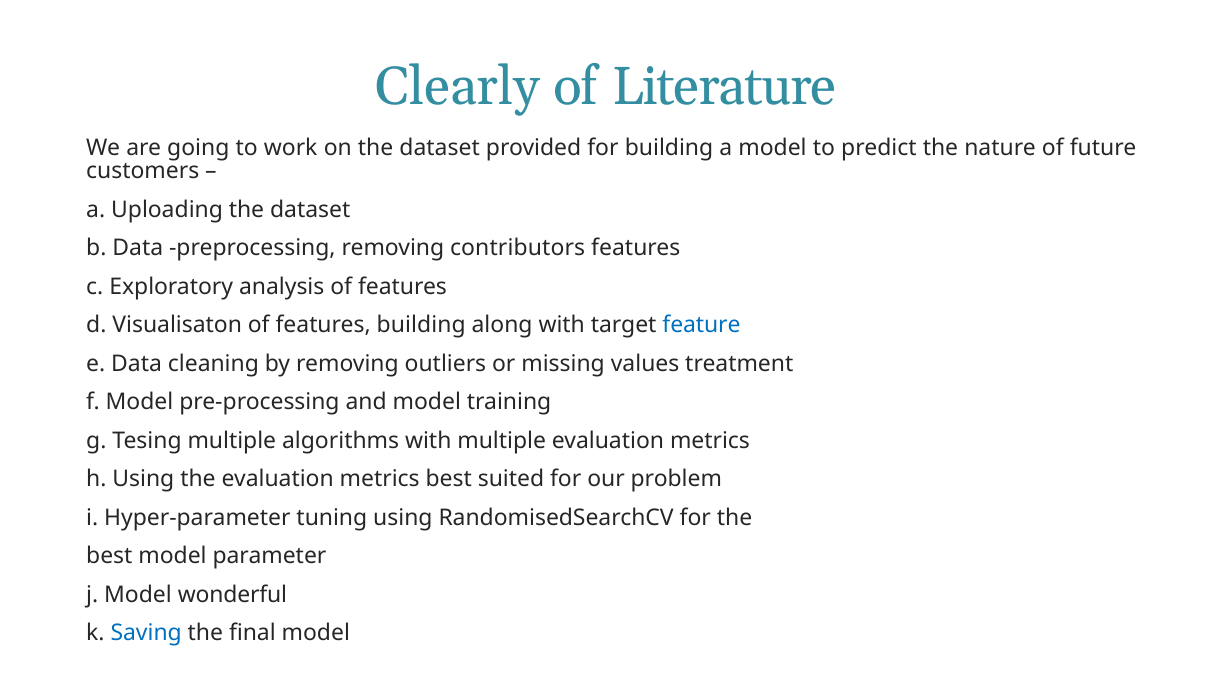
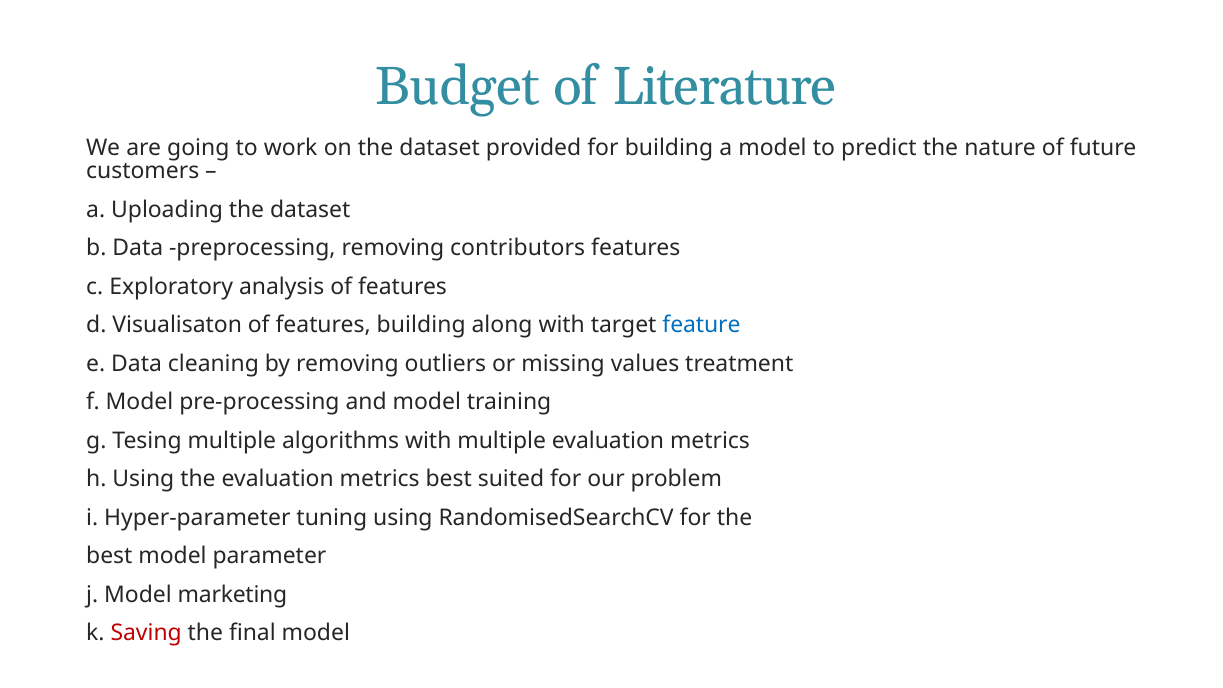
Clearly: Clearly -> Budget
wonderful: wonderful -> marketing
Saving colour: blue -> red
